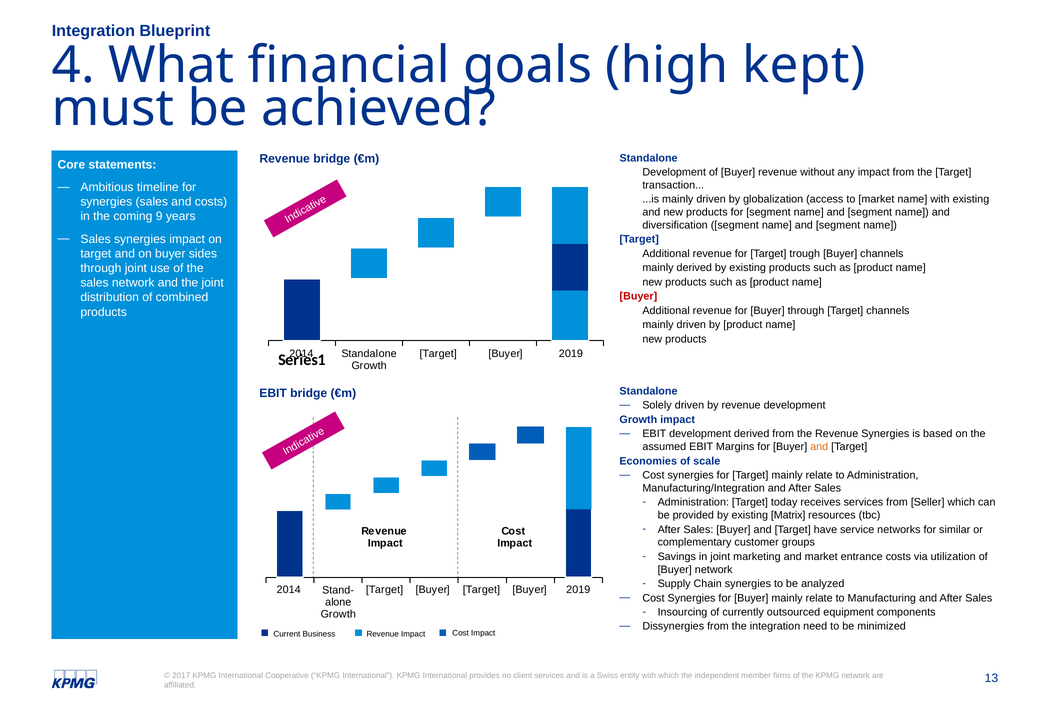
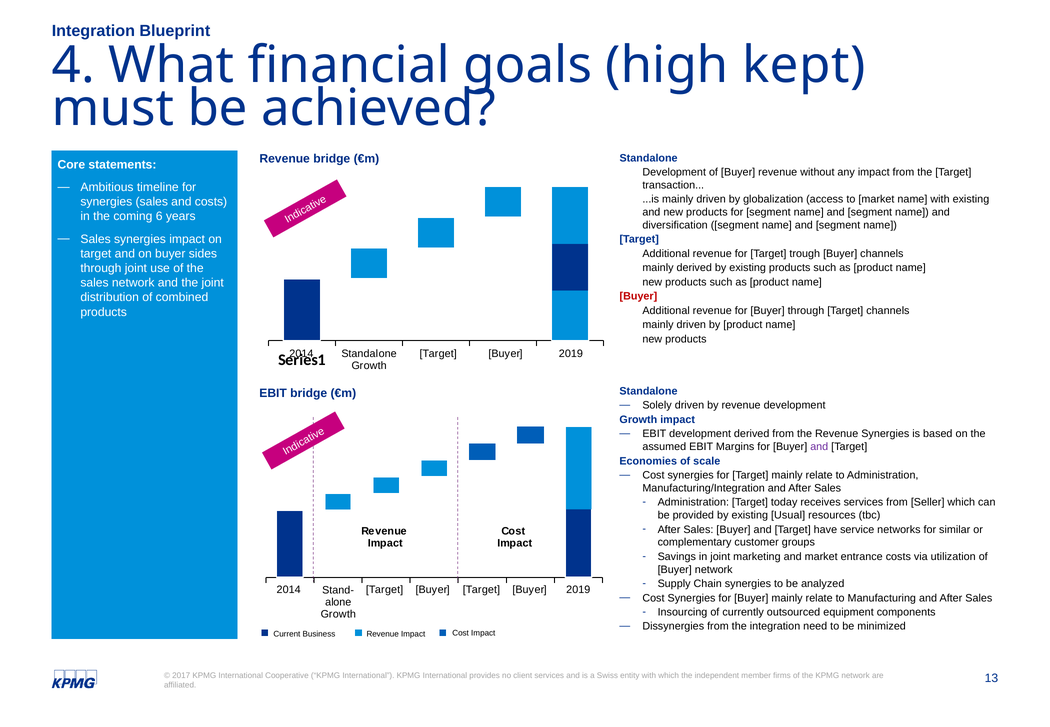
9: 9 -> 6
and at (819, 447) colour: orange -> purple
Matrix: Matrix -> Usual
